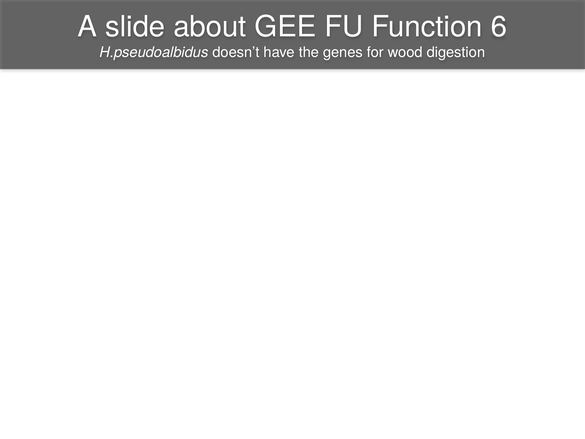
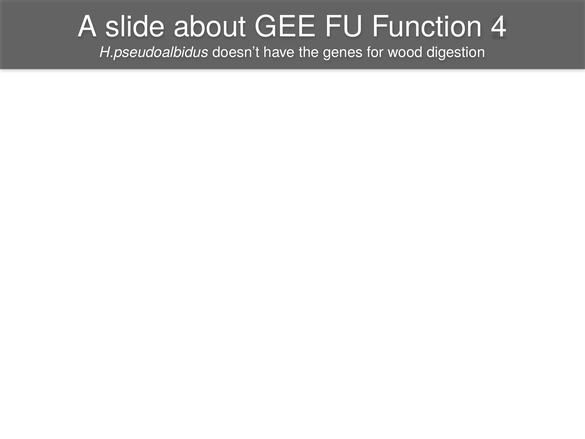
6: 6 -> 4
